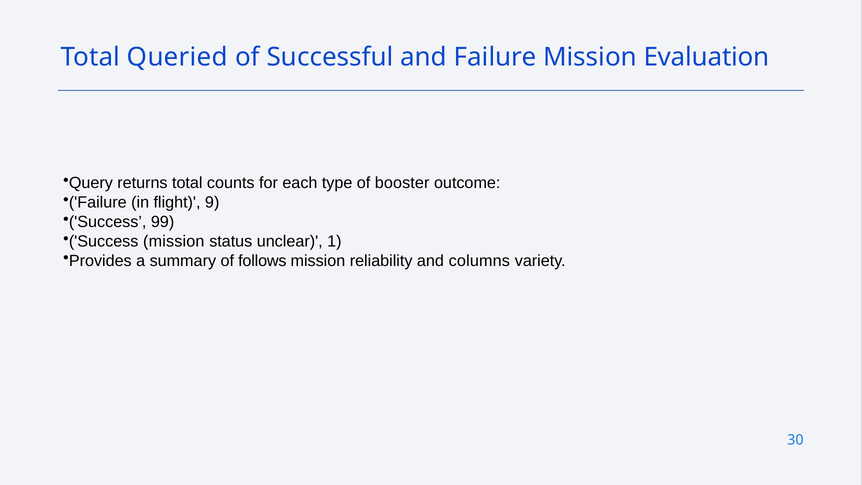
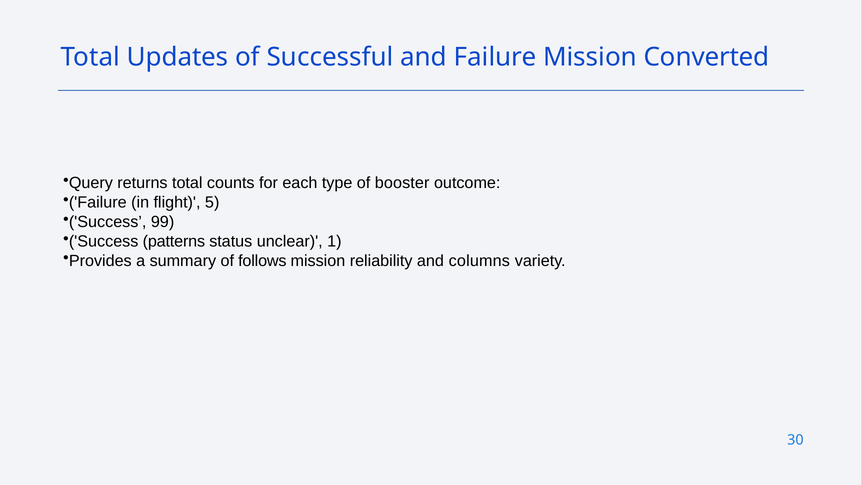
Queried: Queried -> Updates
Evaluation: Evaluation -> Converted
9: 9 -> 5
mission at (174, 241): mission -> patterns
